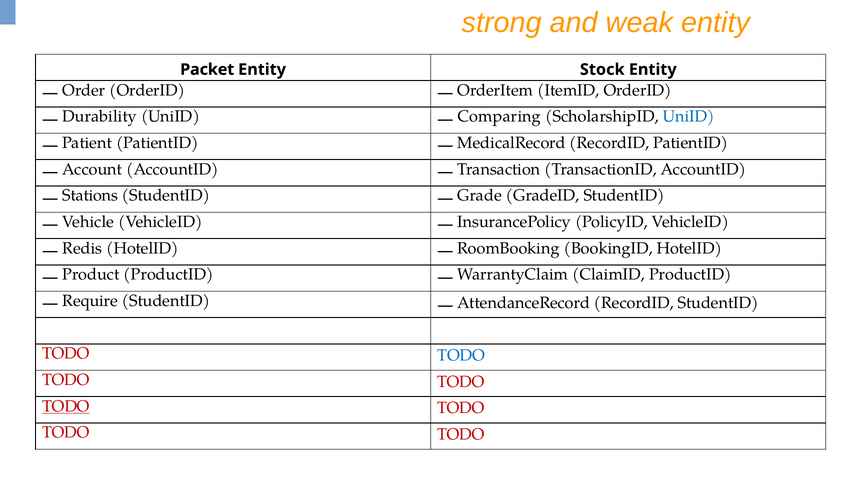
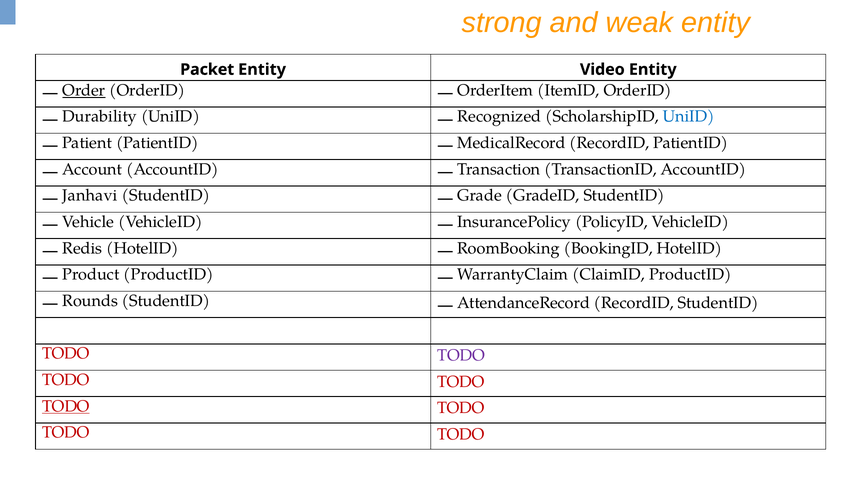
Stock: Stock -> Video
Order underline: none -> present
Comparing: Comparing -> Recognized
Stations: Stations -> Janhavi
Require: Require -> Rounds
TODO at (461, 355) colour: blue -> purple
